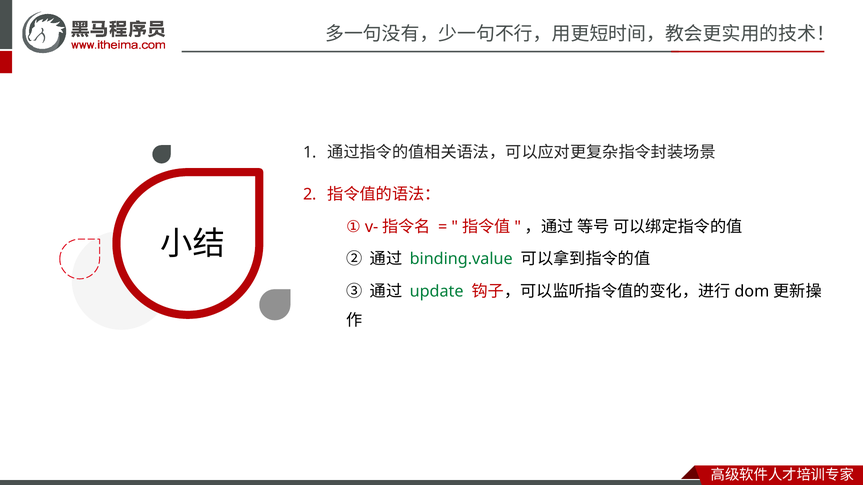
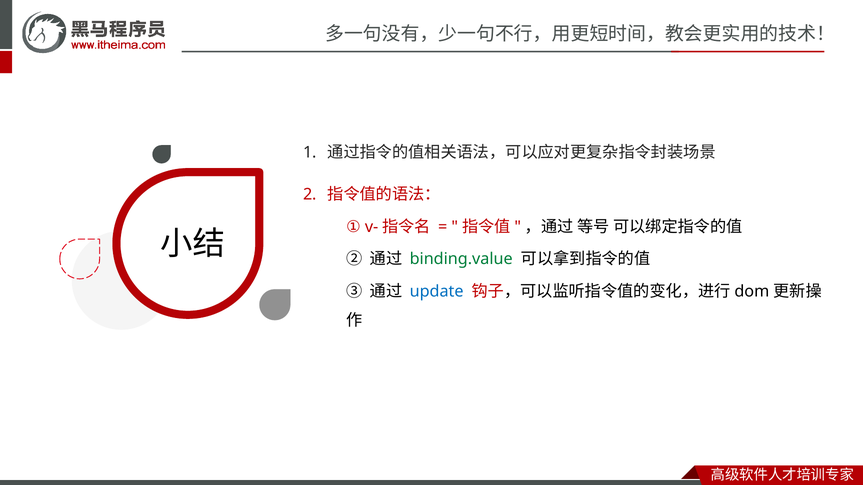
update colour: green -> blue
